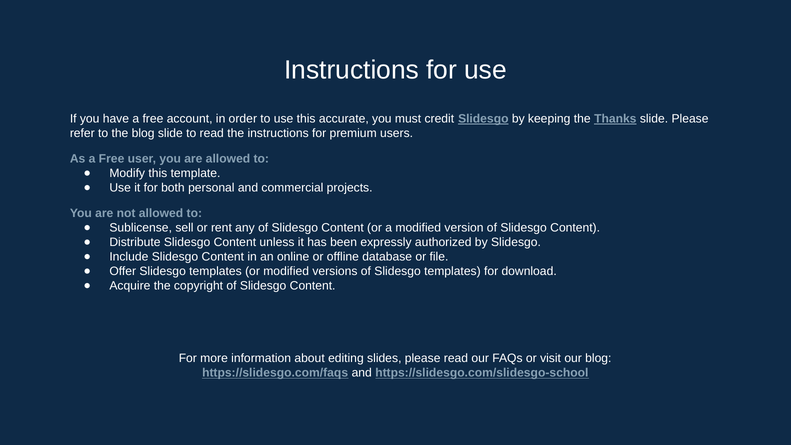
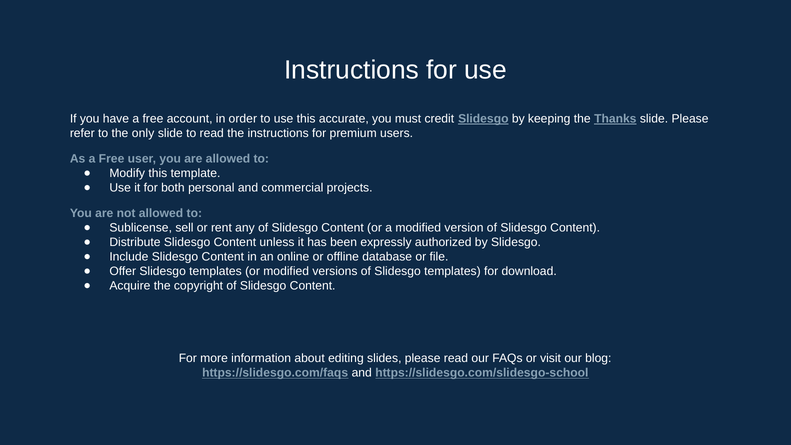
the blog: blog -> only
